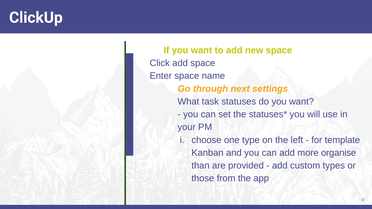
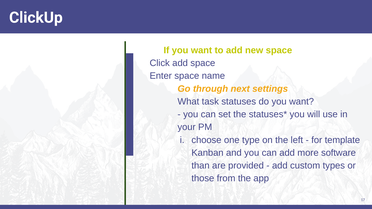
organise: organise -> software
